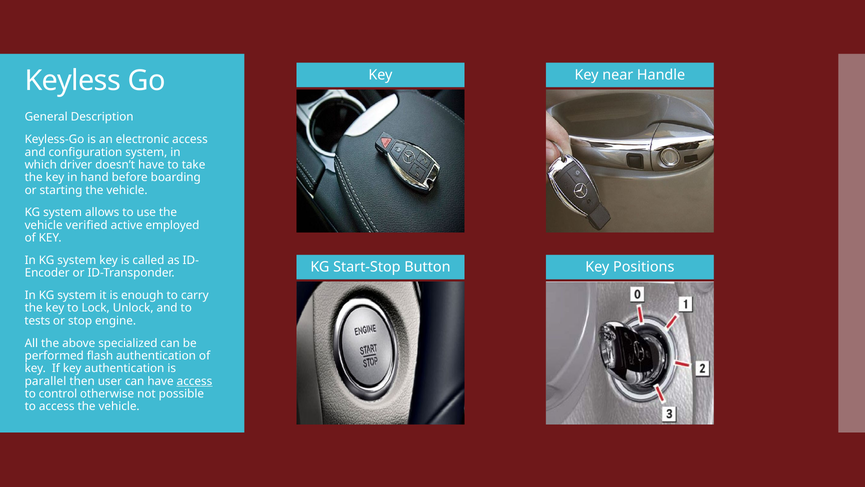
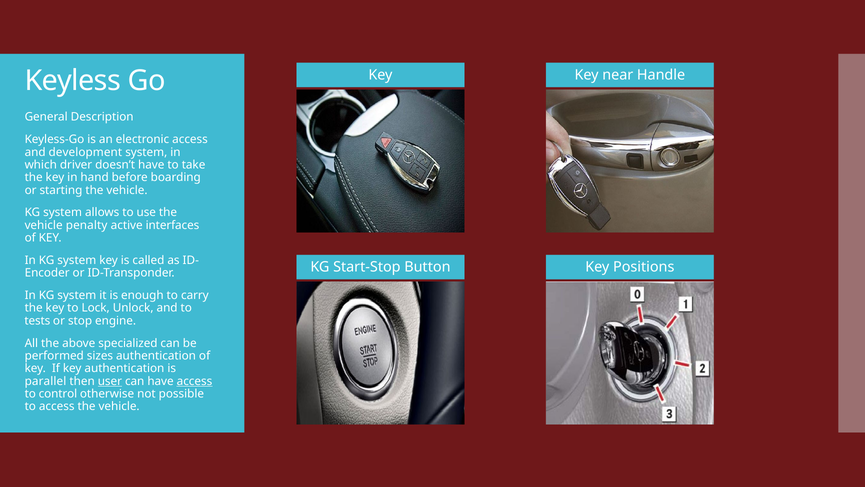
configuration: configuration -> development
verified: verified -> penalty
employed: employed -> interfaces
flash: flash -> sizes
user underline: none -> present
